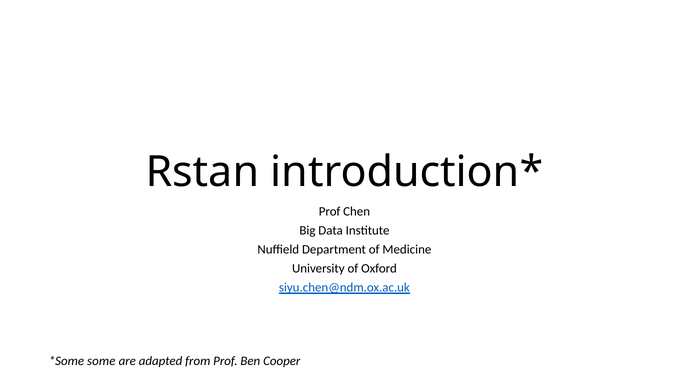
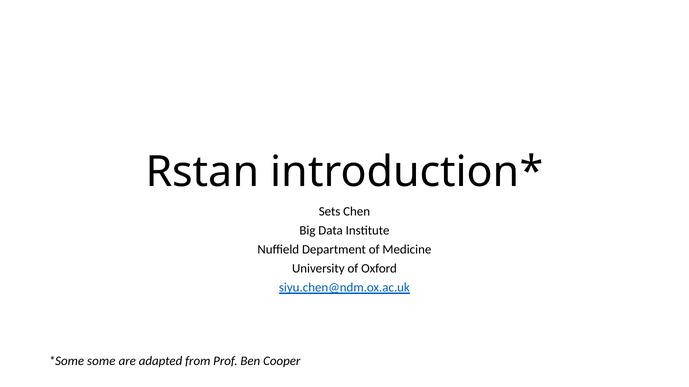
Prof at (330, 212): Prof -> Sets
